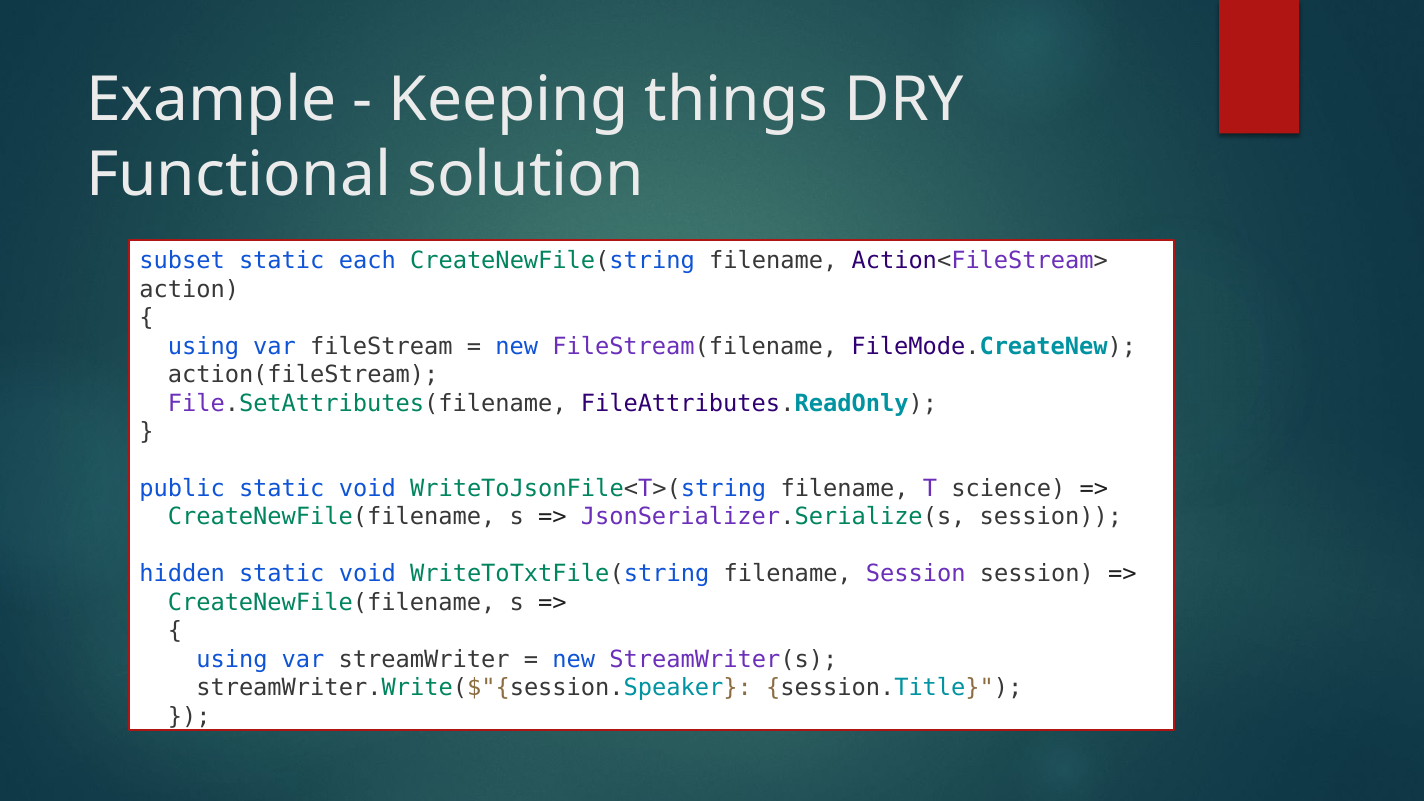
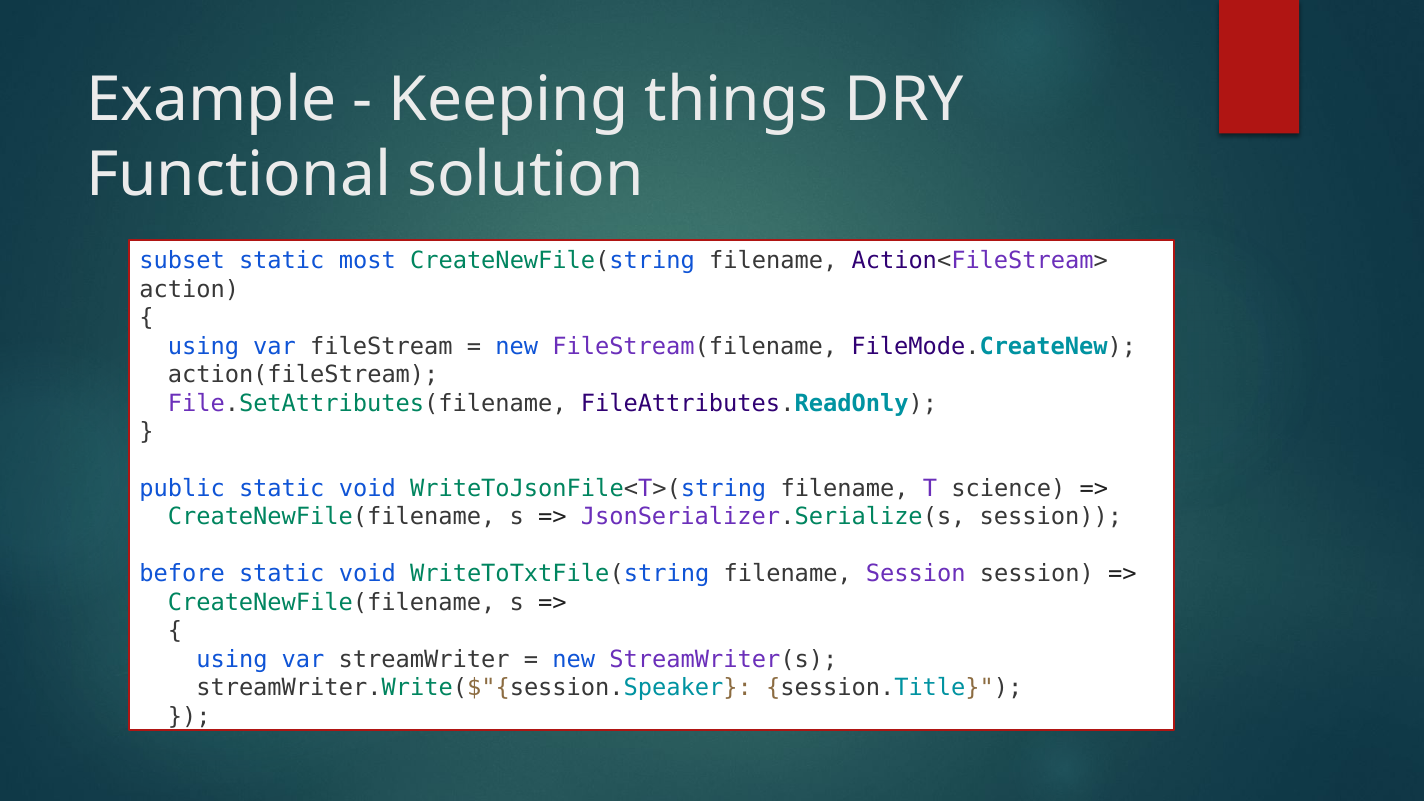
each: each -> most
hidden: hidden -> before
